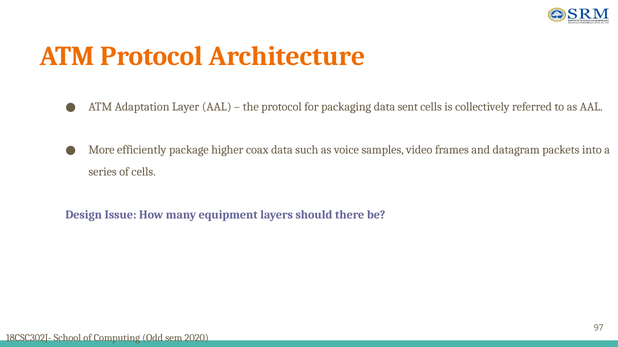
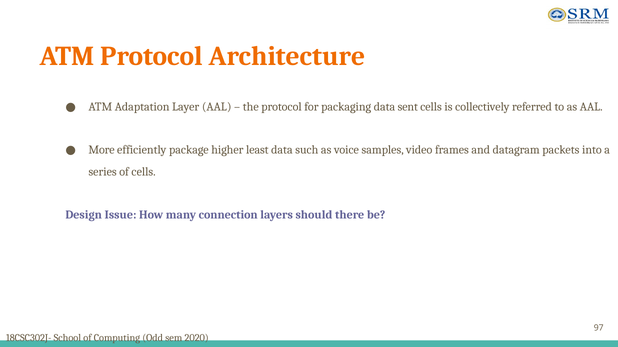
coax: coax -> least
equipment: equipment -> connection
